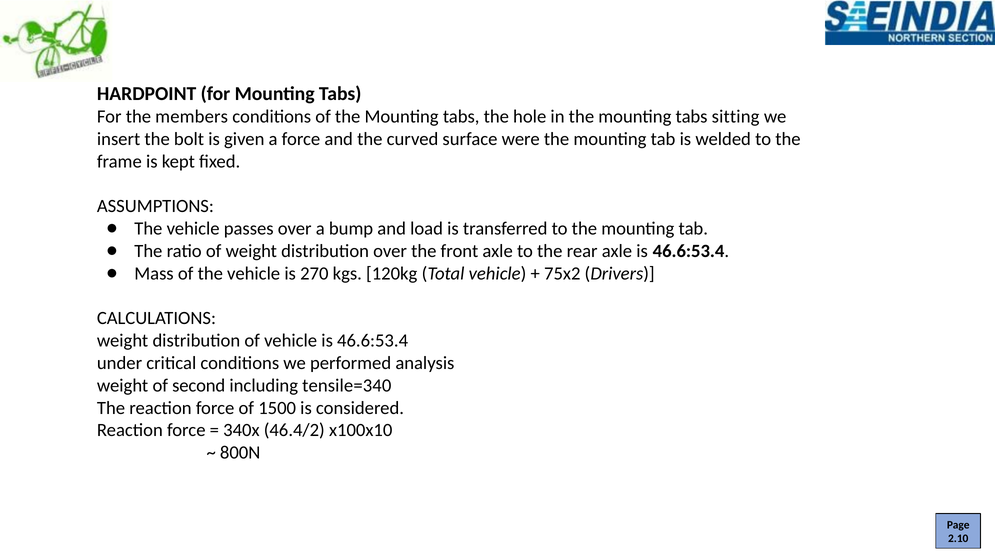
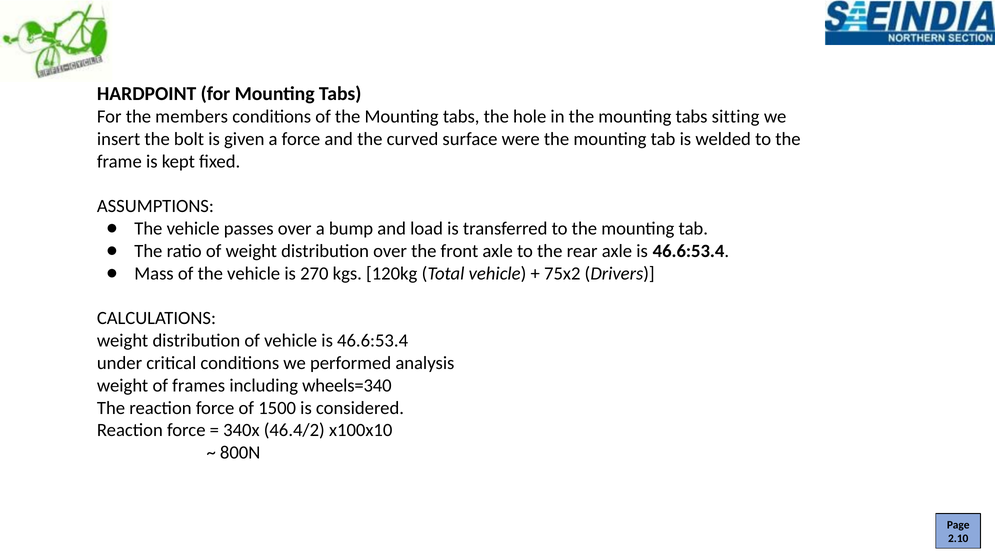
second: second -> frames
tensile=340: tensile=340 -> wheels=340
